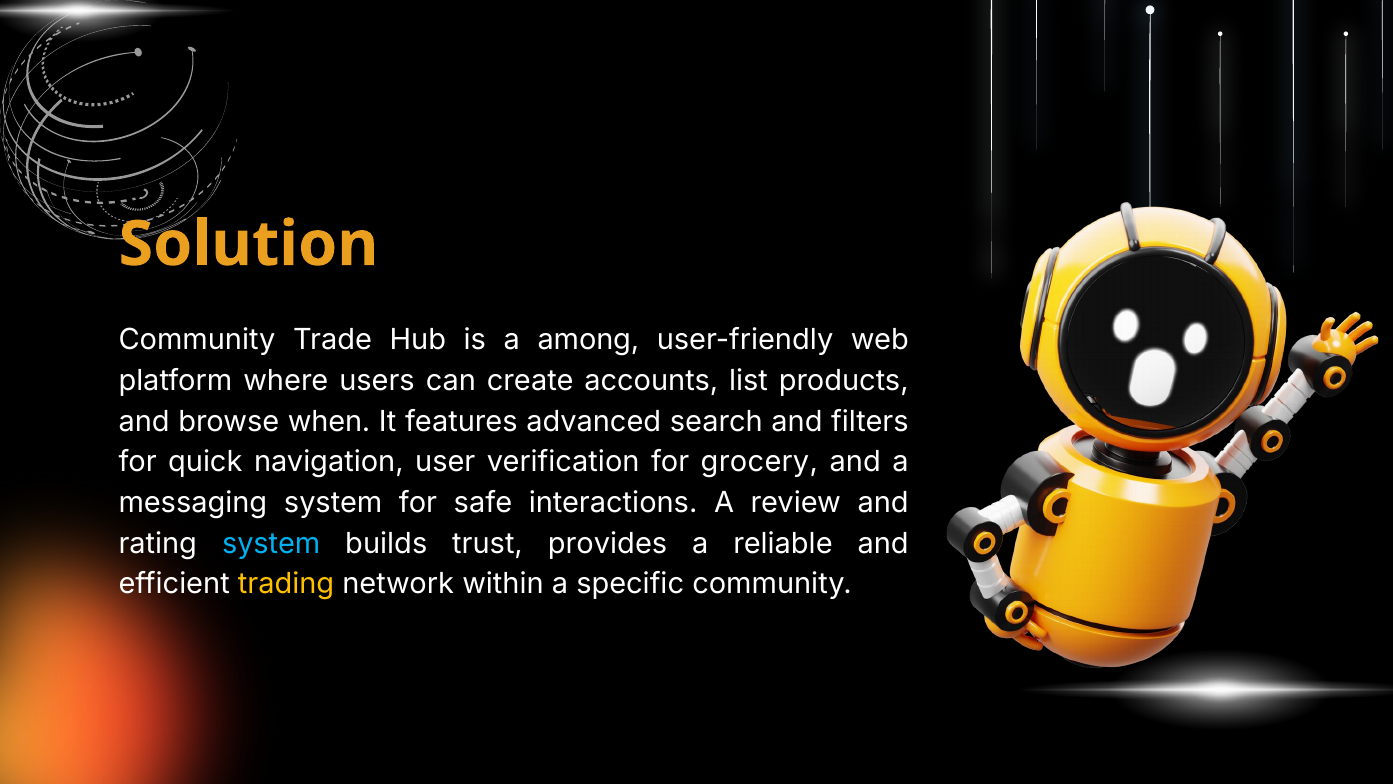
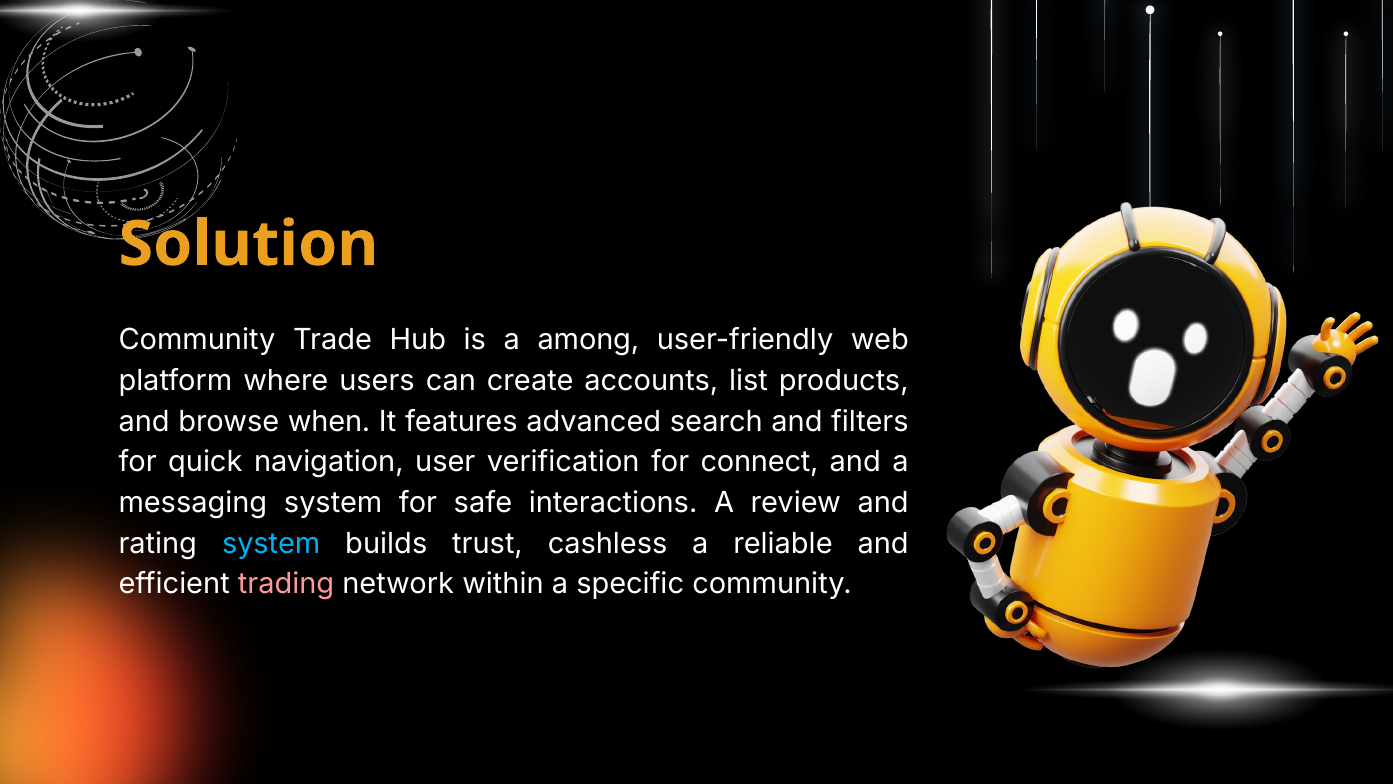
grocery: grocery -> connect
provides: provides -> cashless
trading colour: yellow -> pink
